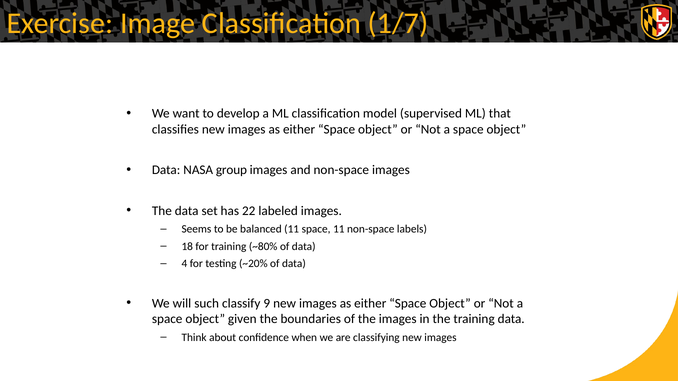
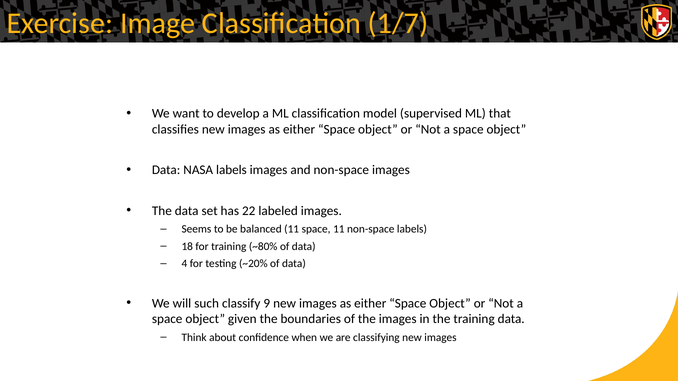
NASA group: group -> labels
